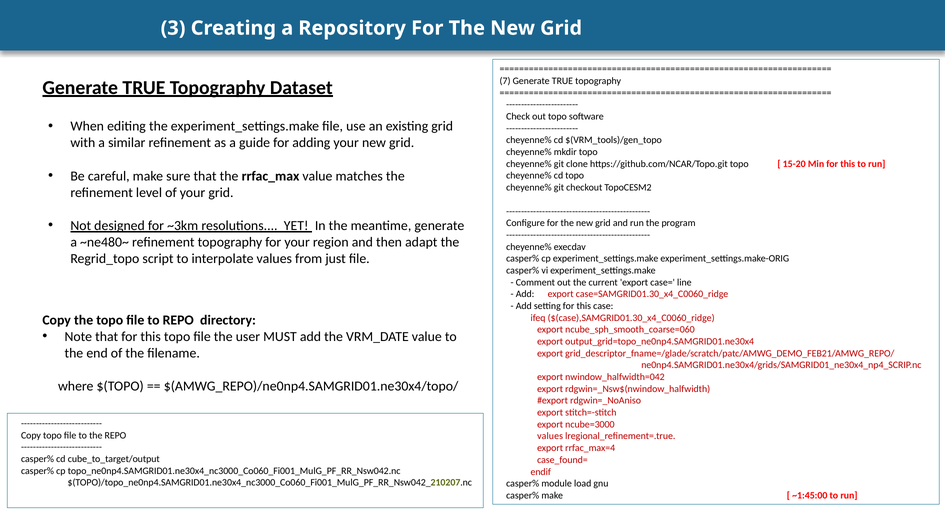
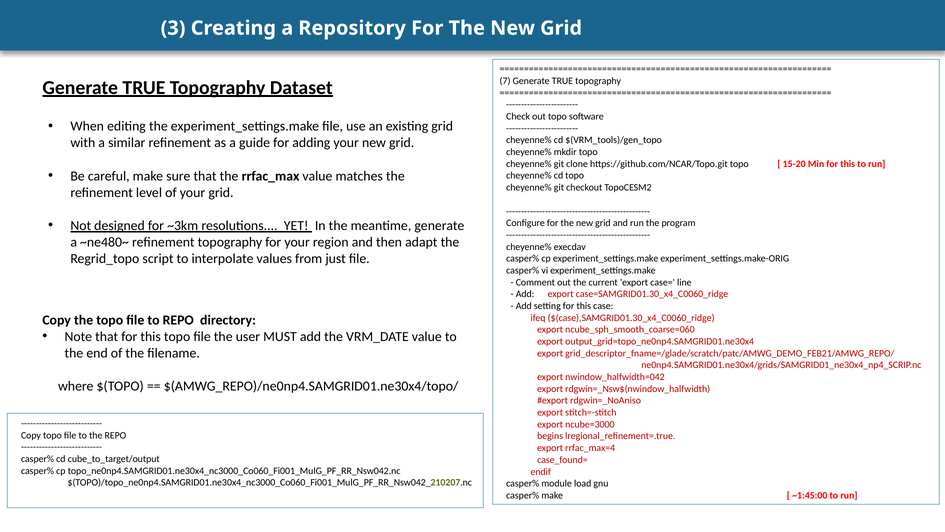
values at (550, 436): values -> begins
